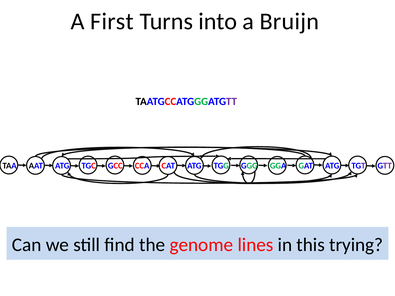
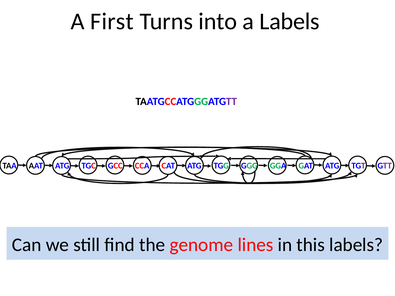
a Bruijn: Bruijn -> Labels
this trying: trying -> labels
